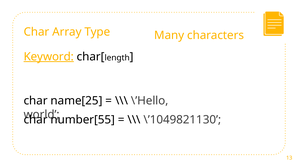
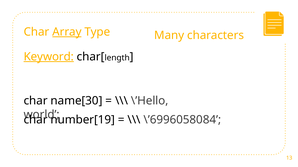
Array underline: none -> present
name[25: name[25 -> name[30
number[55: number[55 -> number[19
\’1049821130: \’1049821130 -> \’6996058084
